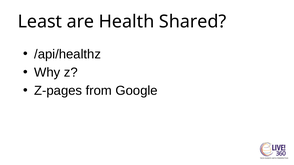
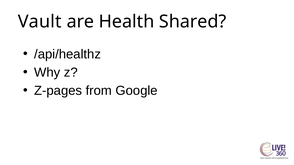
Least: Least -> Vault
